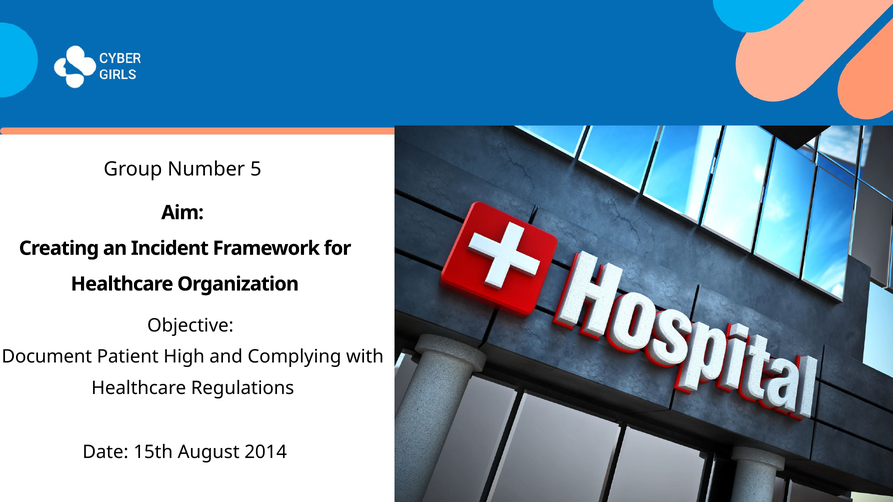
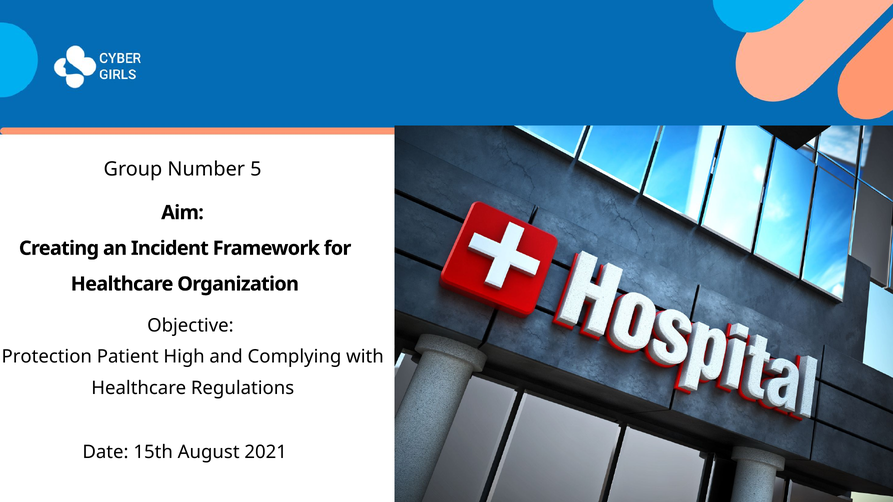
Document: Document -> Protection
2014: 2014 -> 2021
